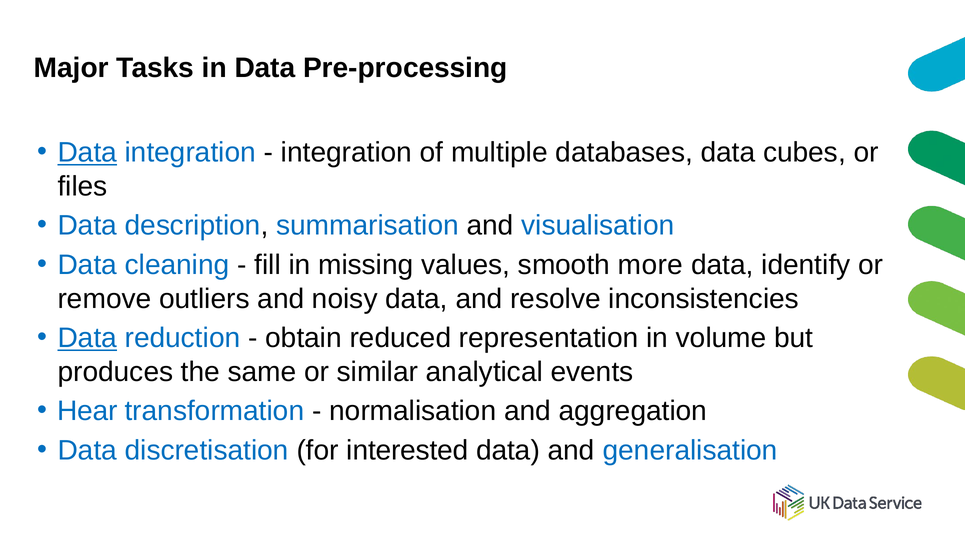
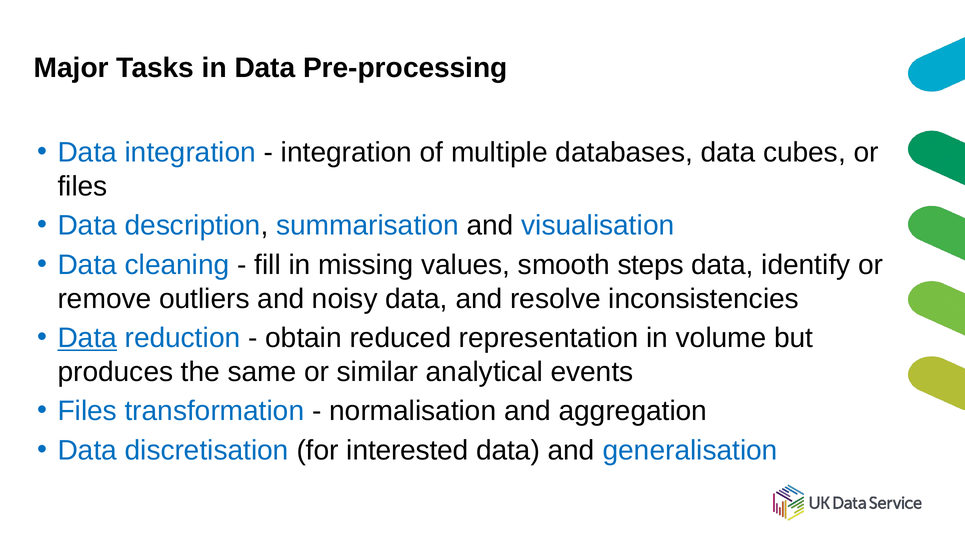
Data at (87, 152) underline: present -> none
more: more -> steps
Hear at (87, 411): Hear -> Files
